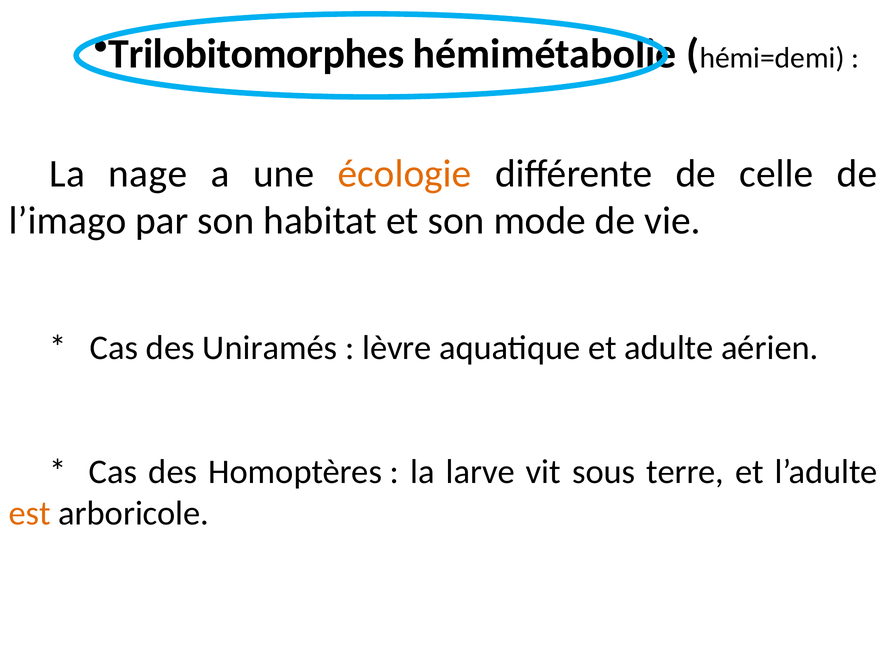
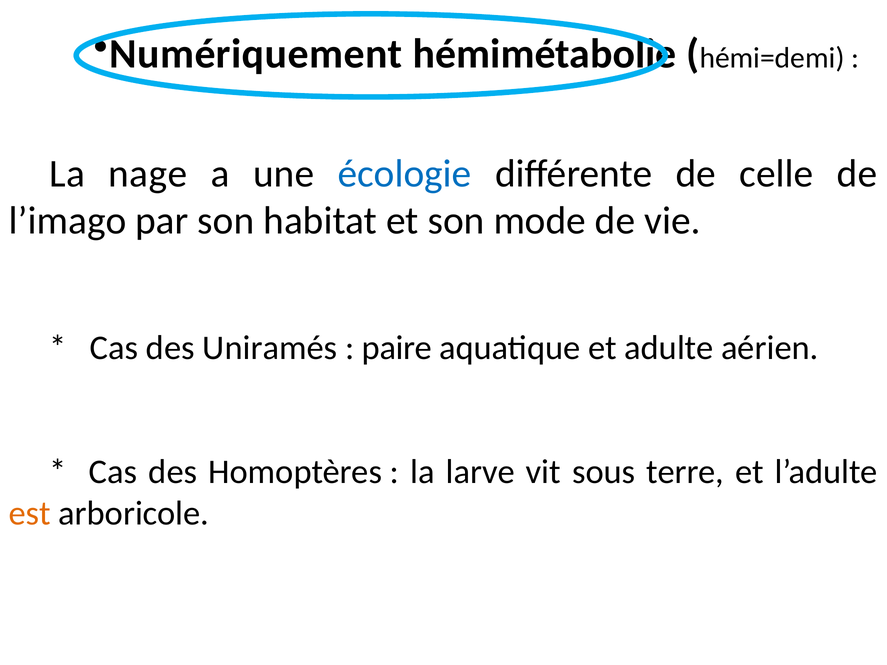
Trilobitomorphes: Trilobitomorphes -> Numériquement
écologie colour: orange -> blue
lèvre: lèvre -> paire
